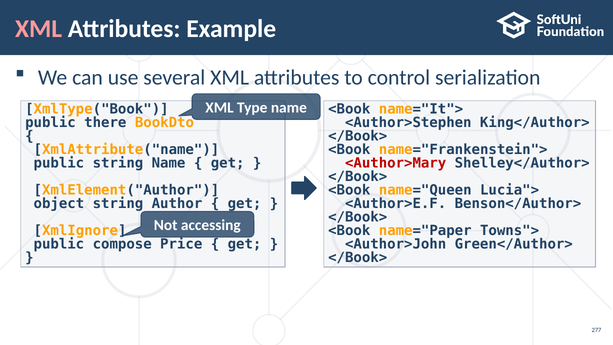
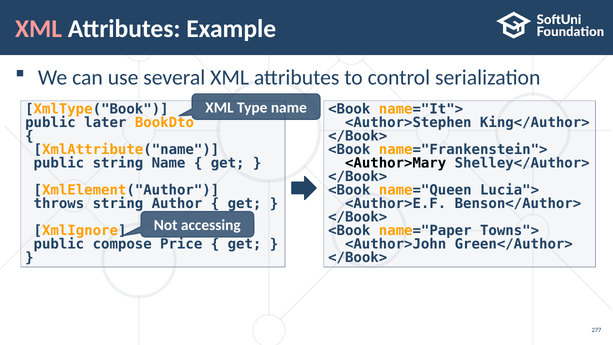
there: there -> later
<Author>Mary colour: red -> black
object: object -> throws
